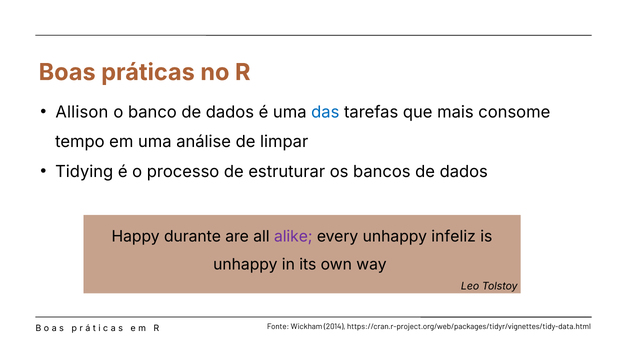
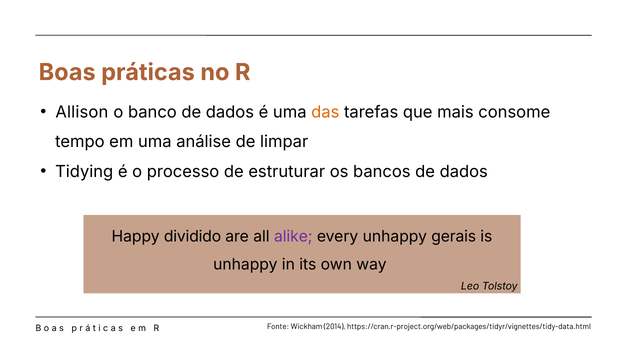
das colour: blue -> orange
durante: durante -> dividido
infeliz: infeliz -> gerais
